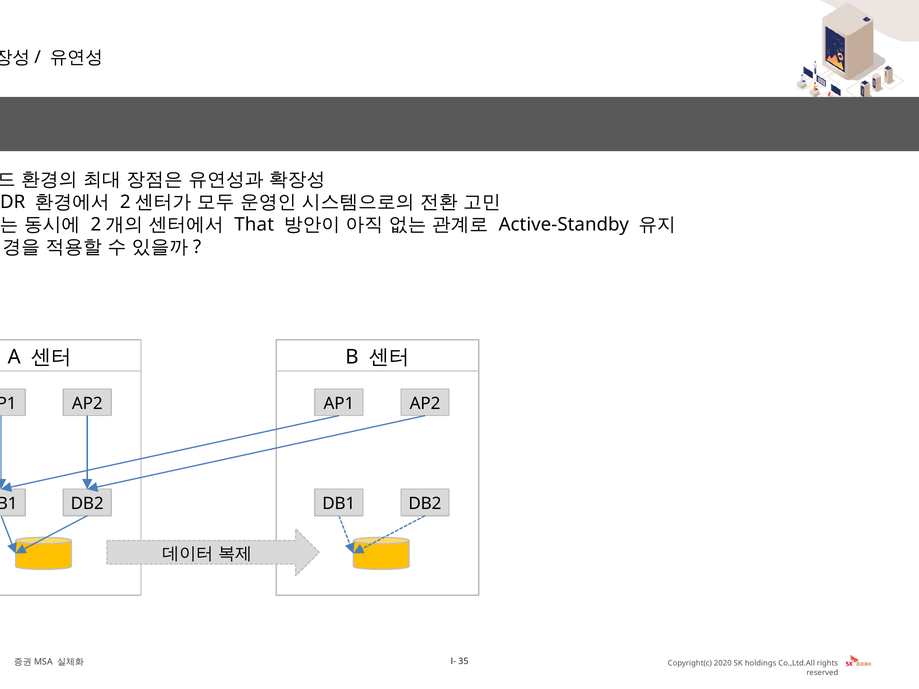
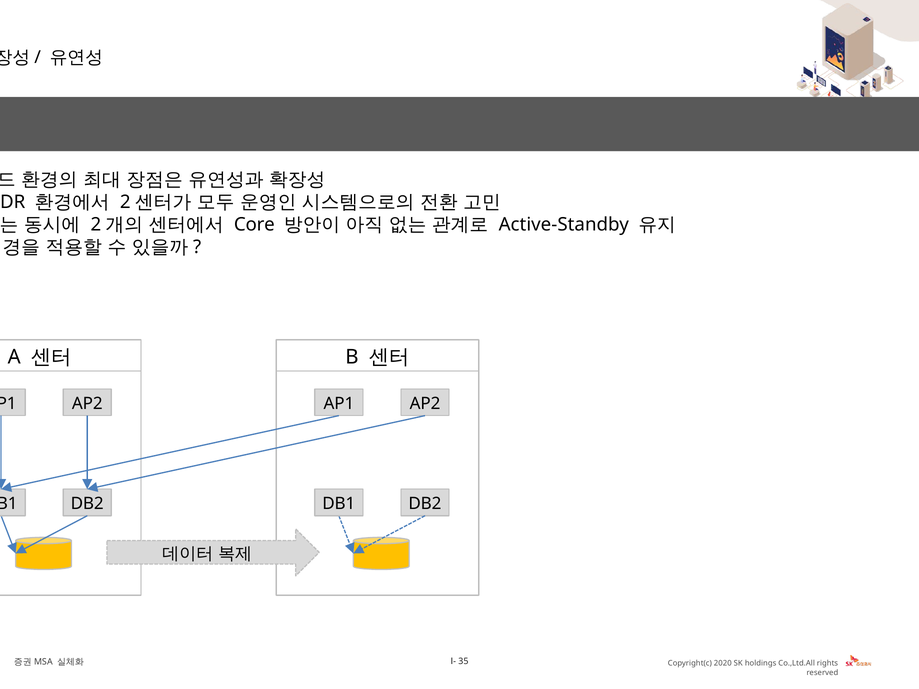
That: That -> Core
